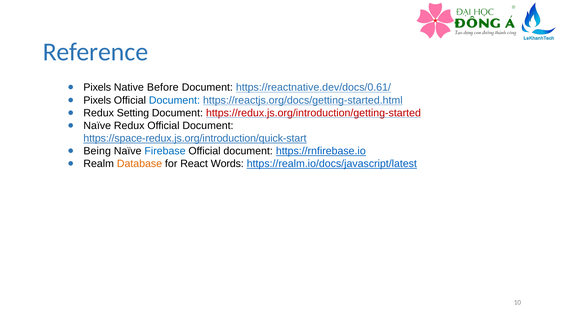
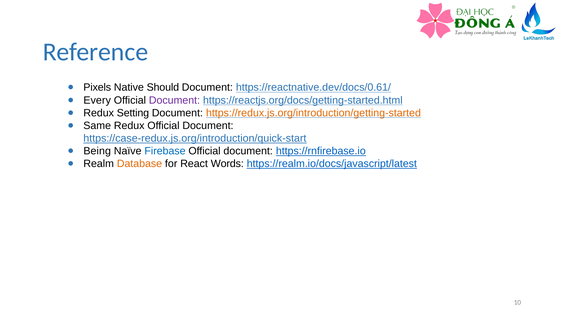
Before: Before -> Should
Pixels at (97, 100): Pixels -> Every
Document at (174, 100) colour: blue -> purple
https://redux.js.org/introduction/getting-started colour: red -> orange
Naïve at (97, 126): Naïve -> Same
https://space-redux.js.org/introduction/quick-start: https://space-redux.js.org/introduction/quick-start -> https://case-redux.js.org/introduction/quick-start
